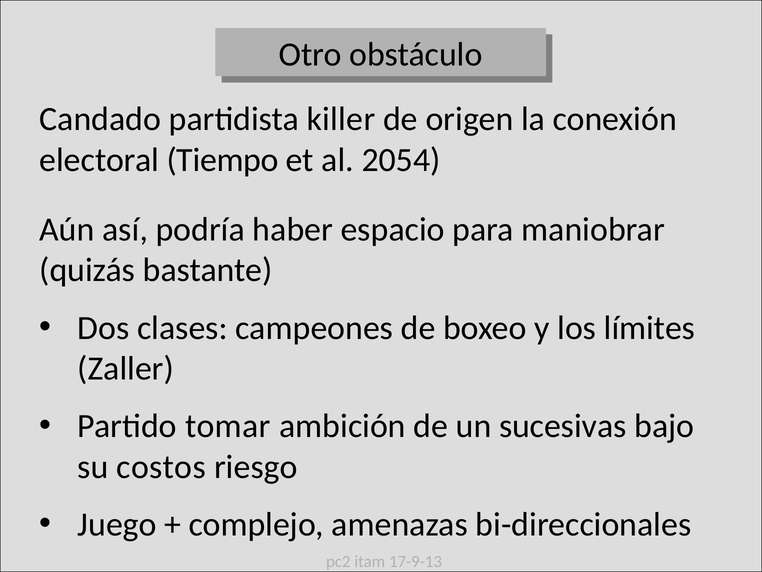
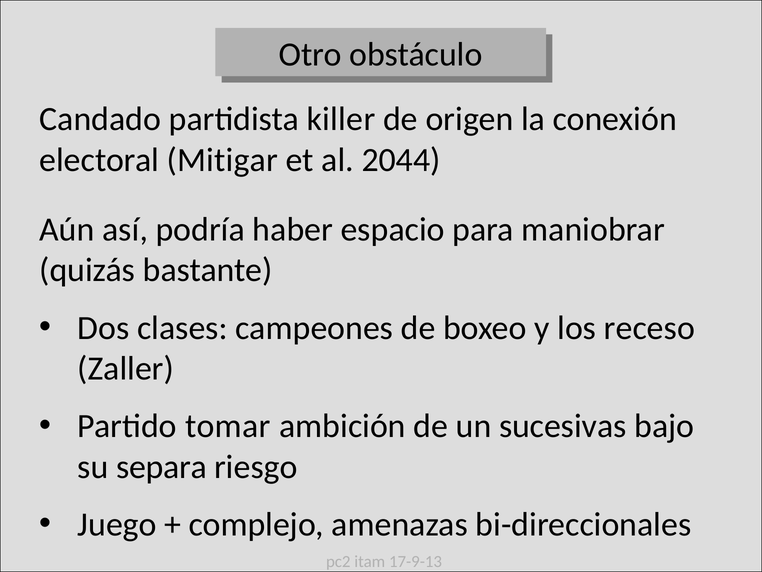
Tiempo: Tiempo -> Mitigar
2054: 2054 -> 2044
límites: límites -> receso
costos: costos -> separa
